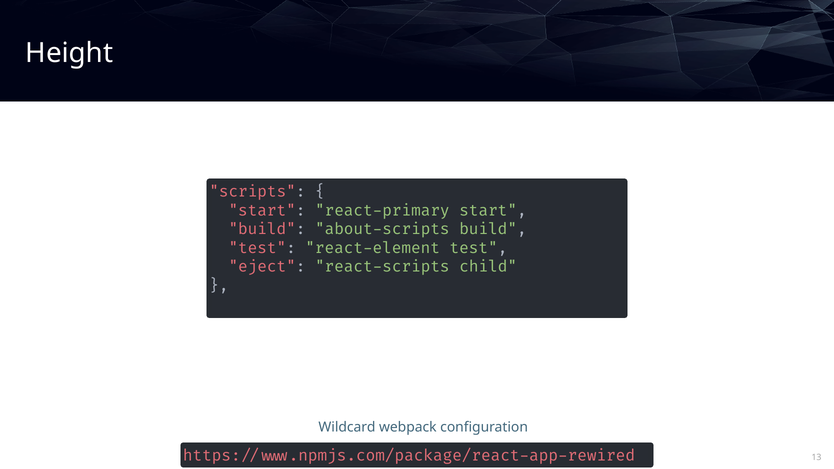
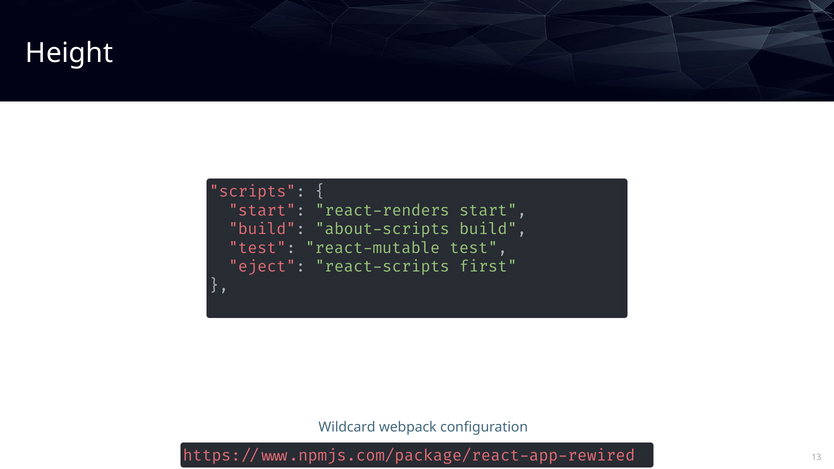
react-primary: react-primary -> react-renders
react-element: react-element -> react-mutable
child: child -> first
